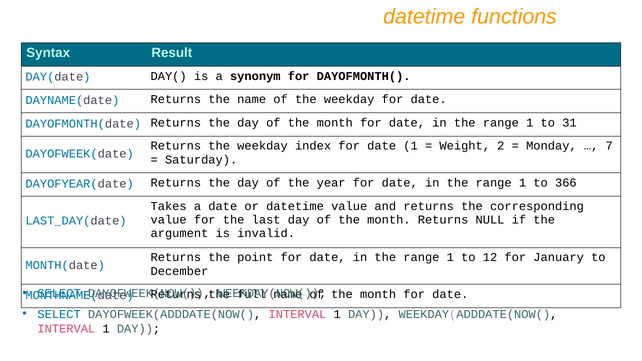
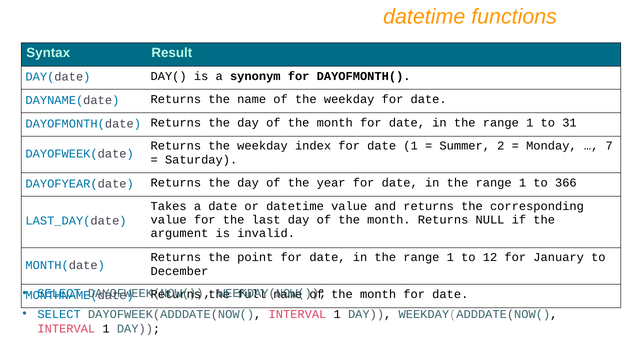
Weight: Weight -> Summer
